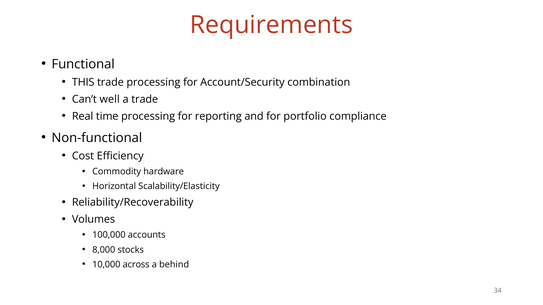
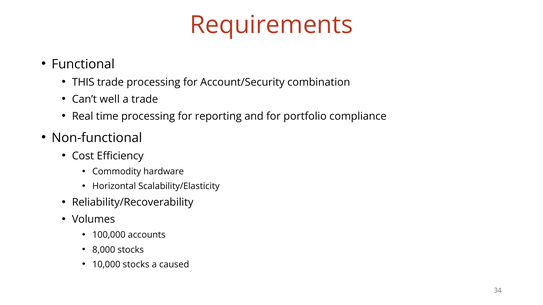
10,000 across: across -> stocks
behind: behind -> caused
